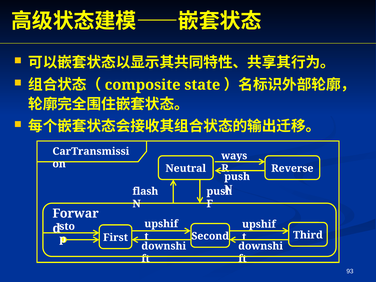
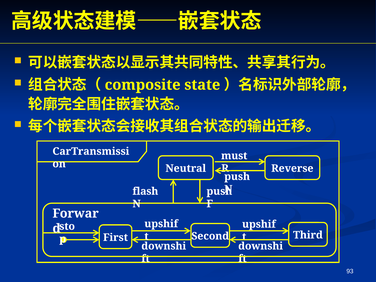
ways: ways -> must
